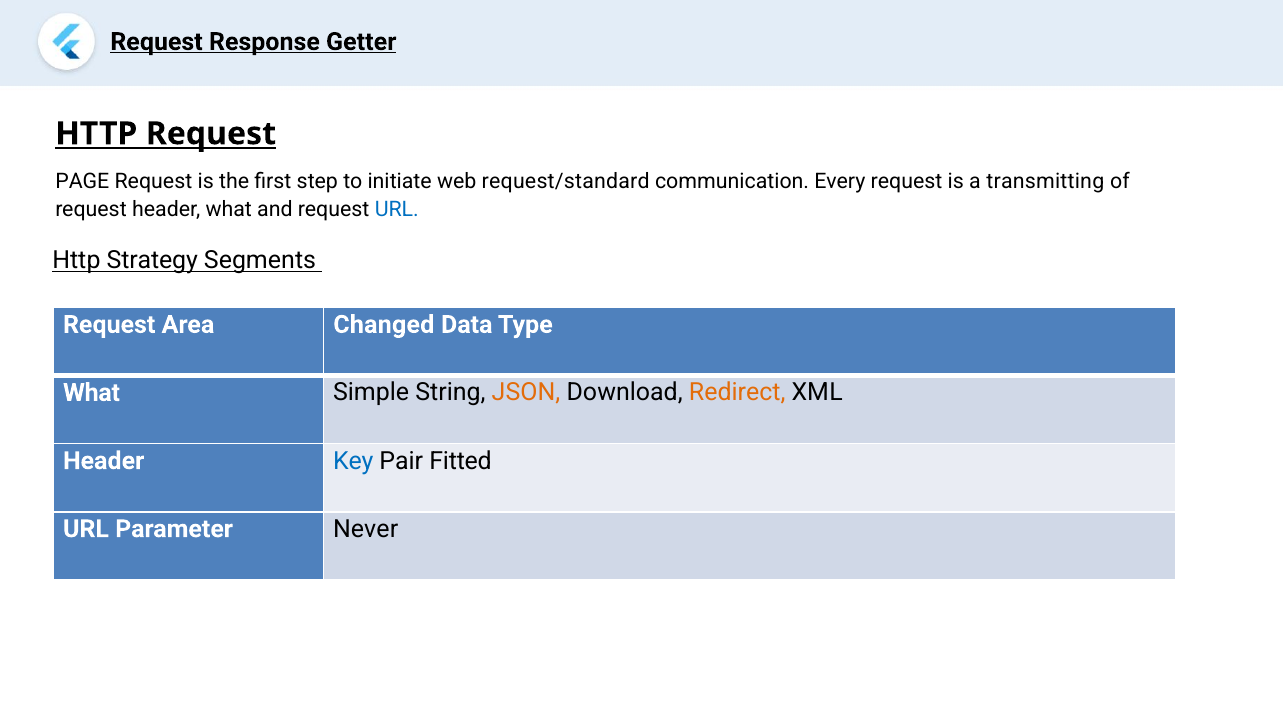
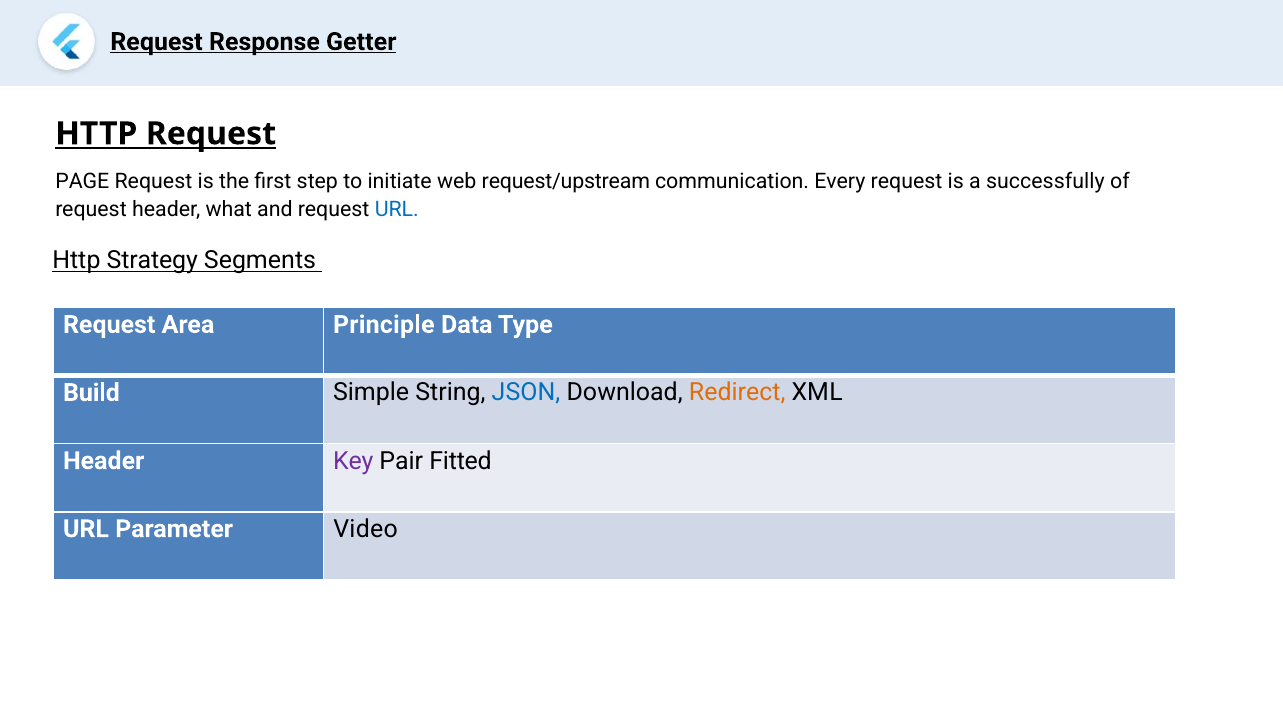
request/standard: request/standard -> request/upstream
transmitting: transmitting -> successfully
Changed: Changed -> Principle
What at (91, 393): What -> Build
JSON colour: orange -> blue
Key colour: blue -> purple
Never: Never -> Video
